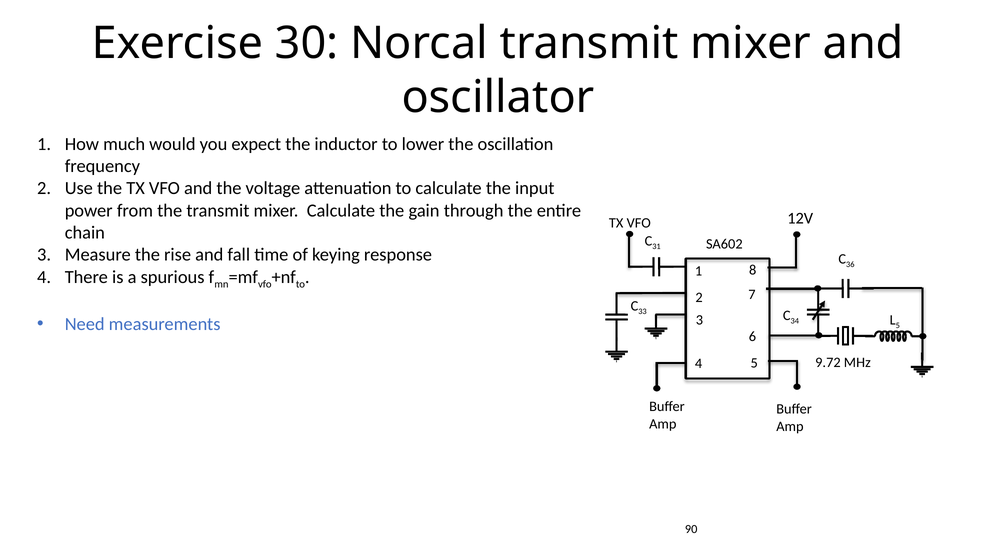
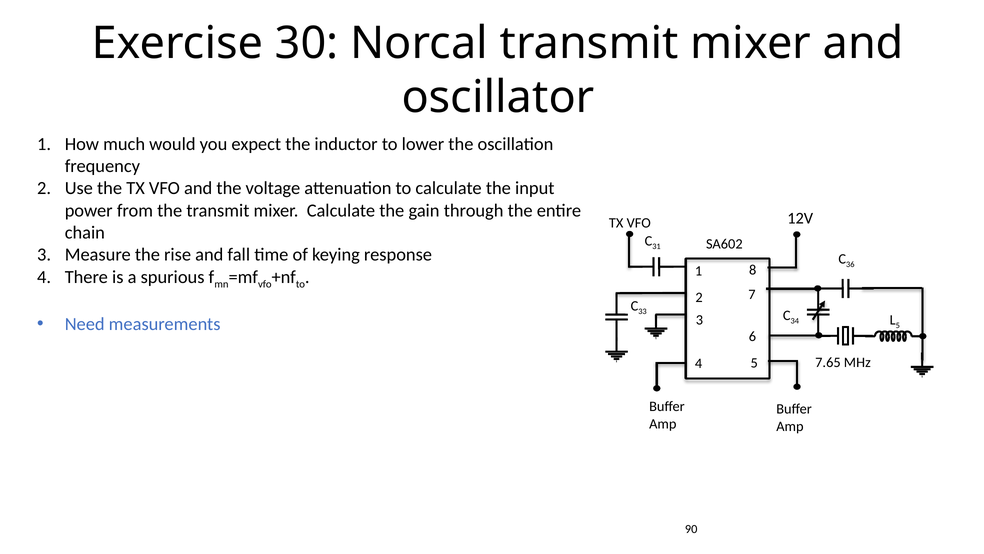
9.72: 9.72 -> 7.65
